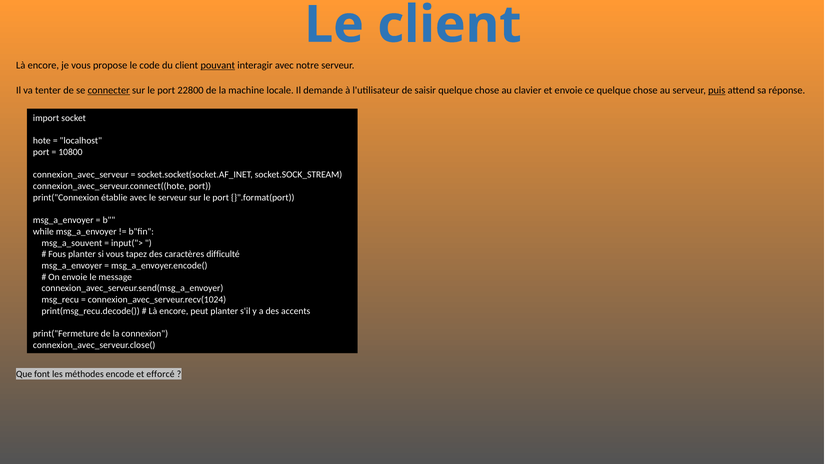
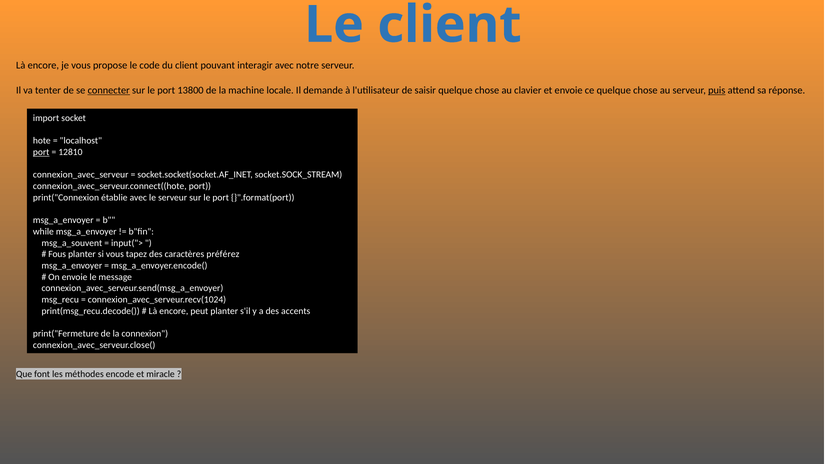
pouvant underline: present -> none
22800: 22800 -> 13800
port at (41, 152) underline: none -> present
10800: 10800 -> 12810
difficulté: difficulté -> préférez
efforcé: efforcé -> miracle
